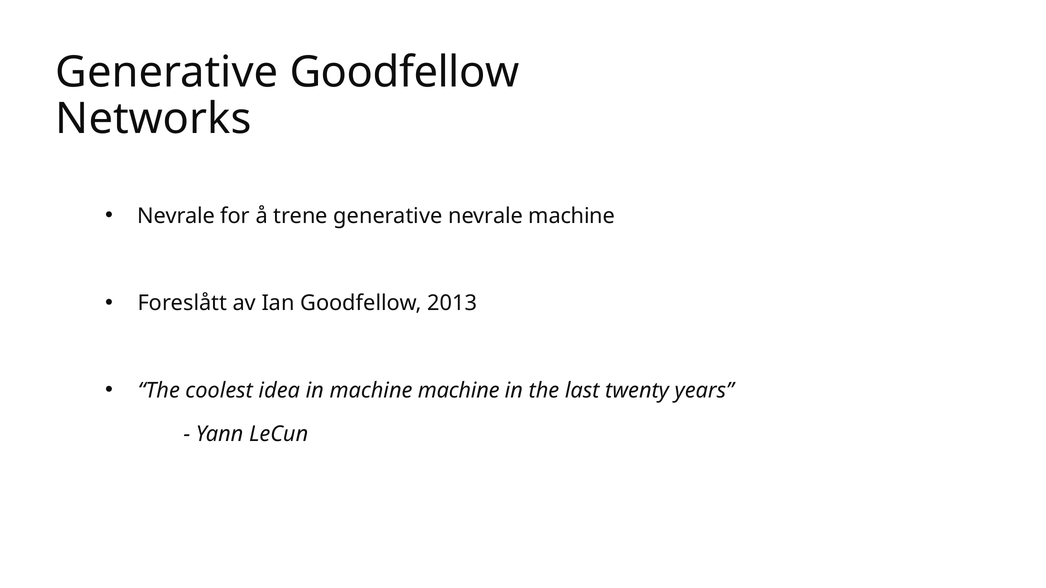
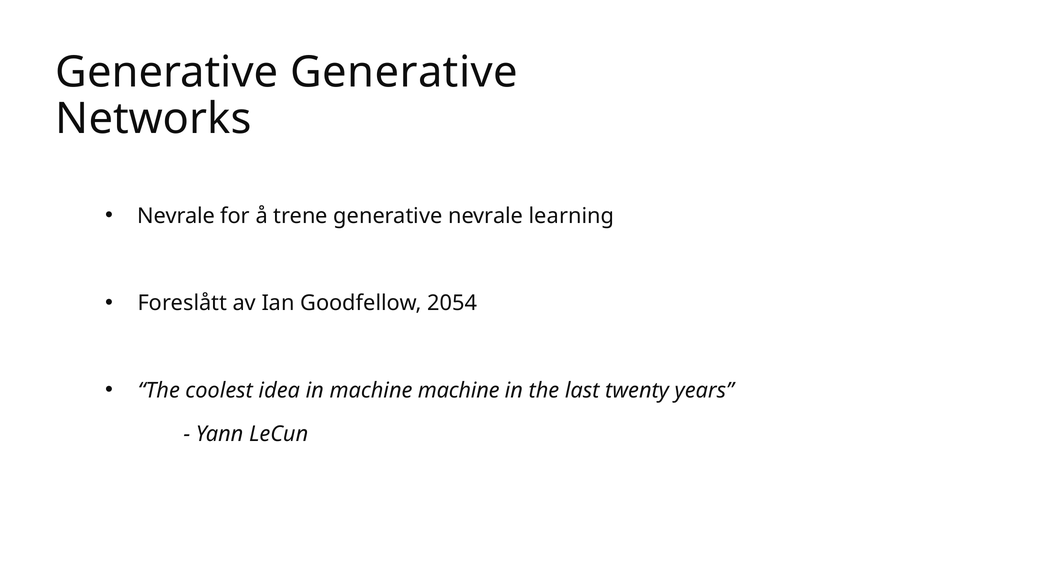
Generative Goodfellow: Goodfellow -> Generative
nevrale machine: machine -> learning
2013: 2013 -> 2054
